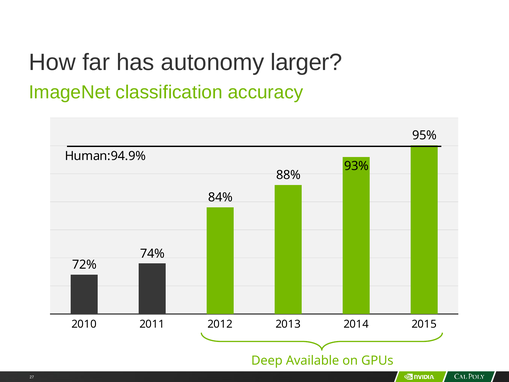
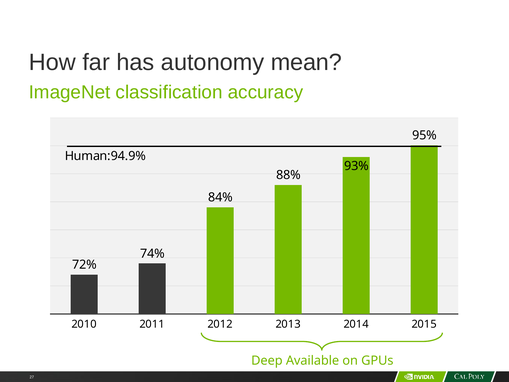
larger: larger -> mean
